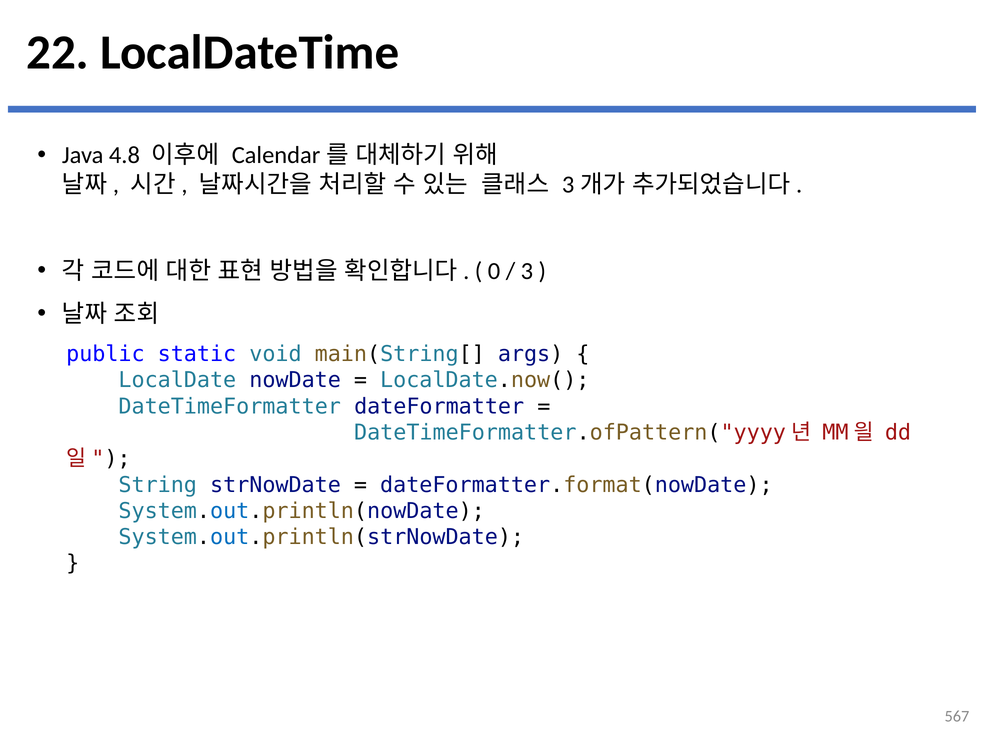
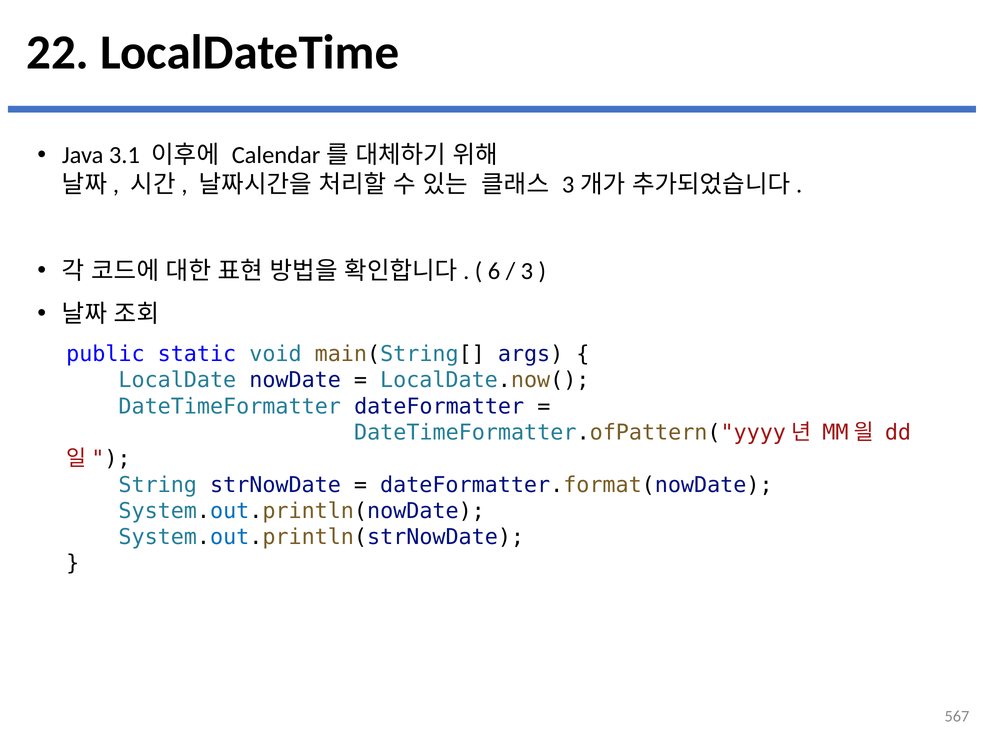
4.8: 4.8 -> 3.1
0: 0 -> 6
